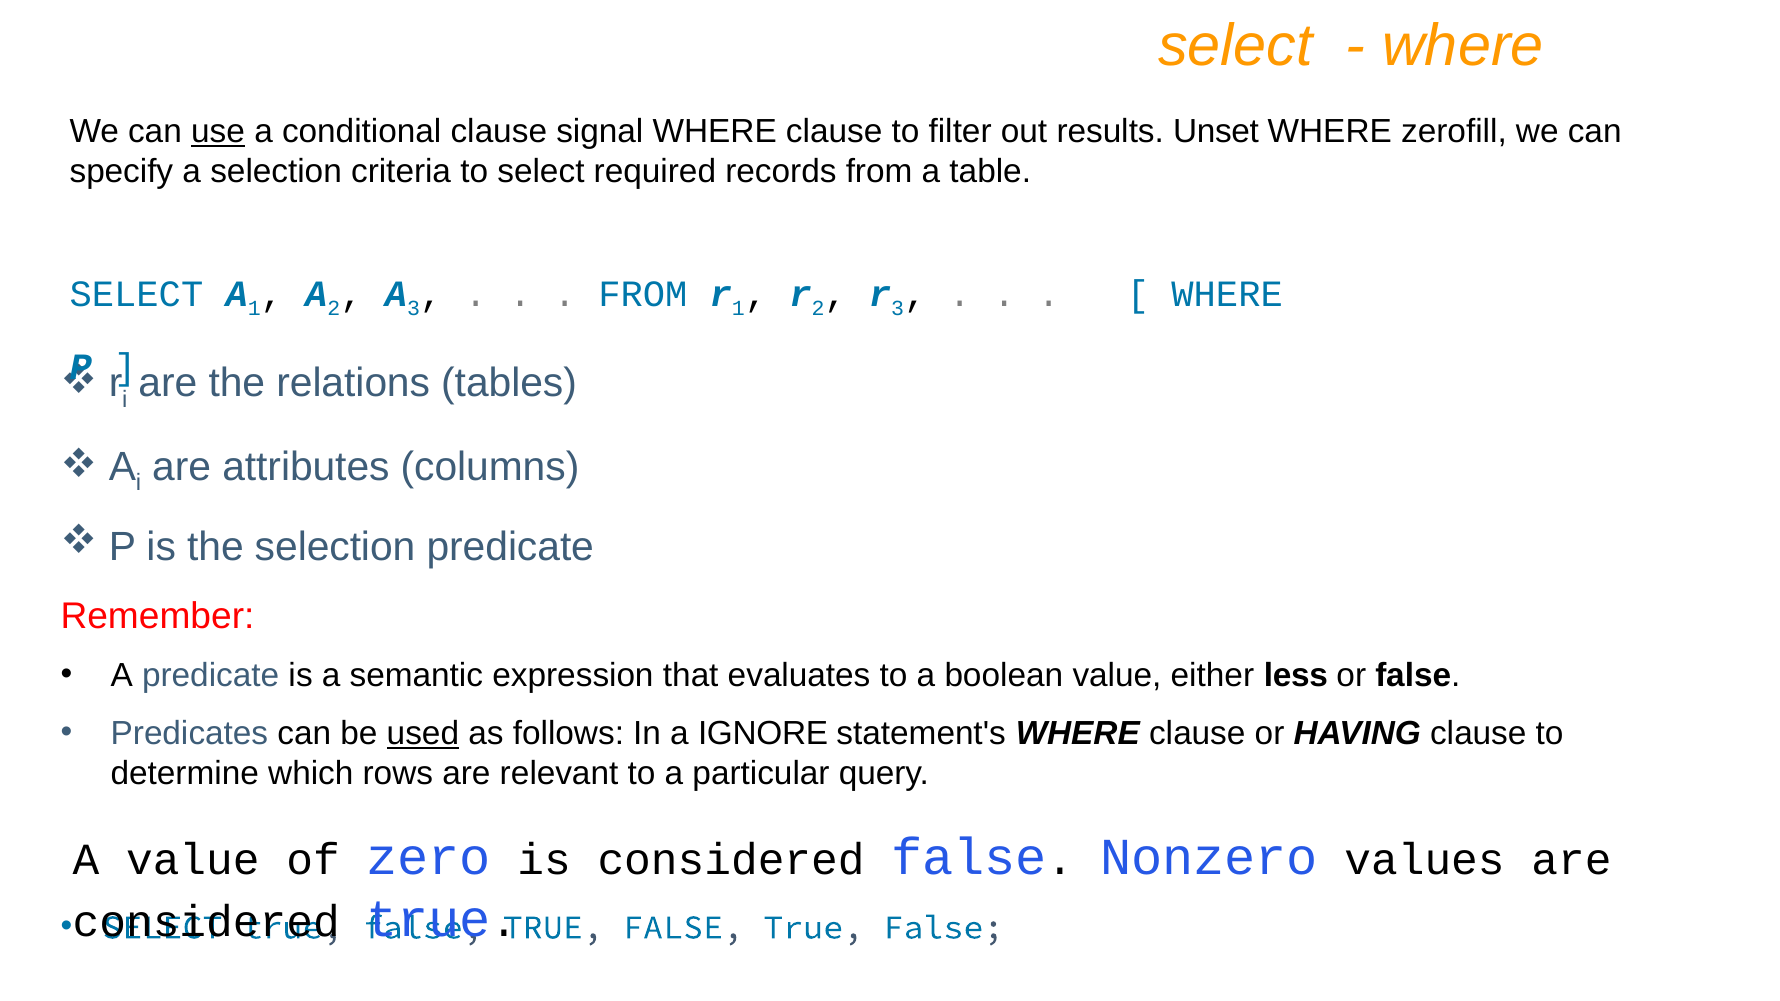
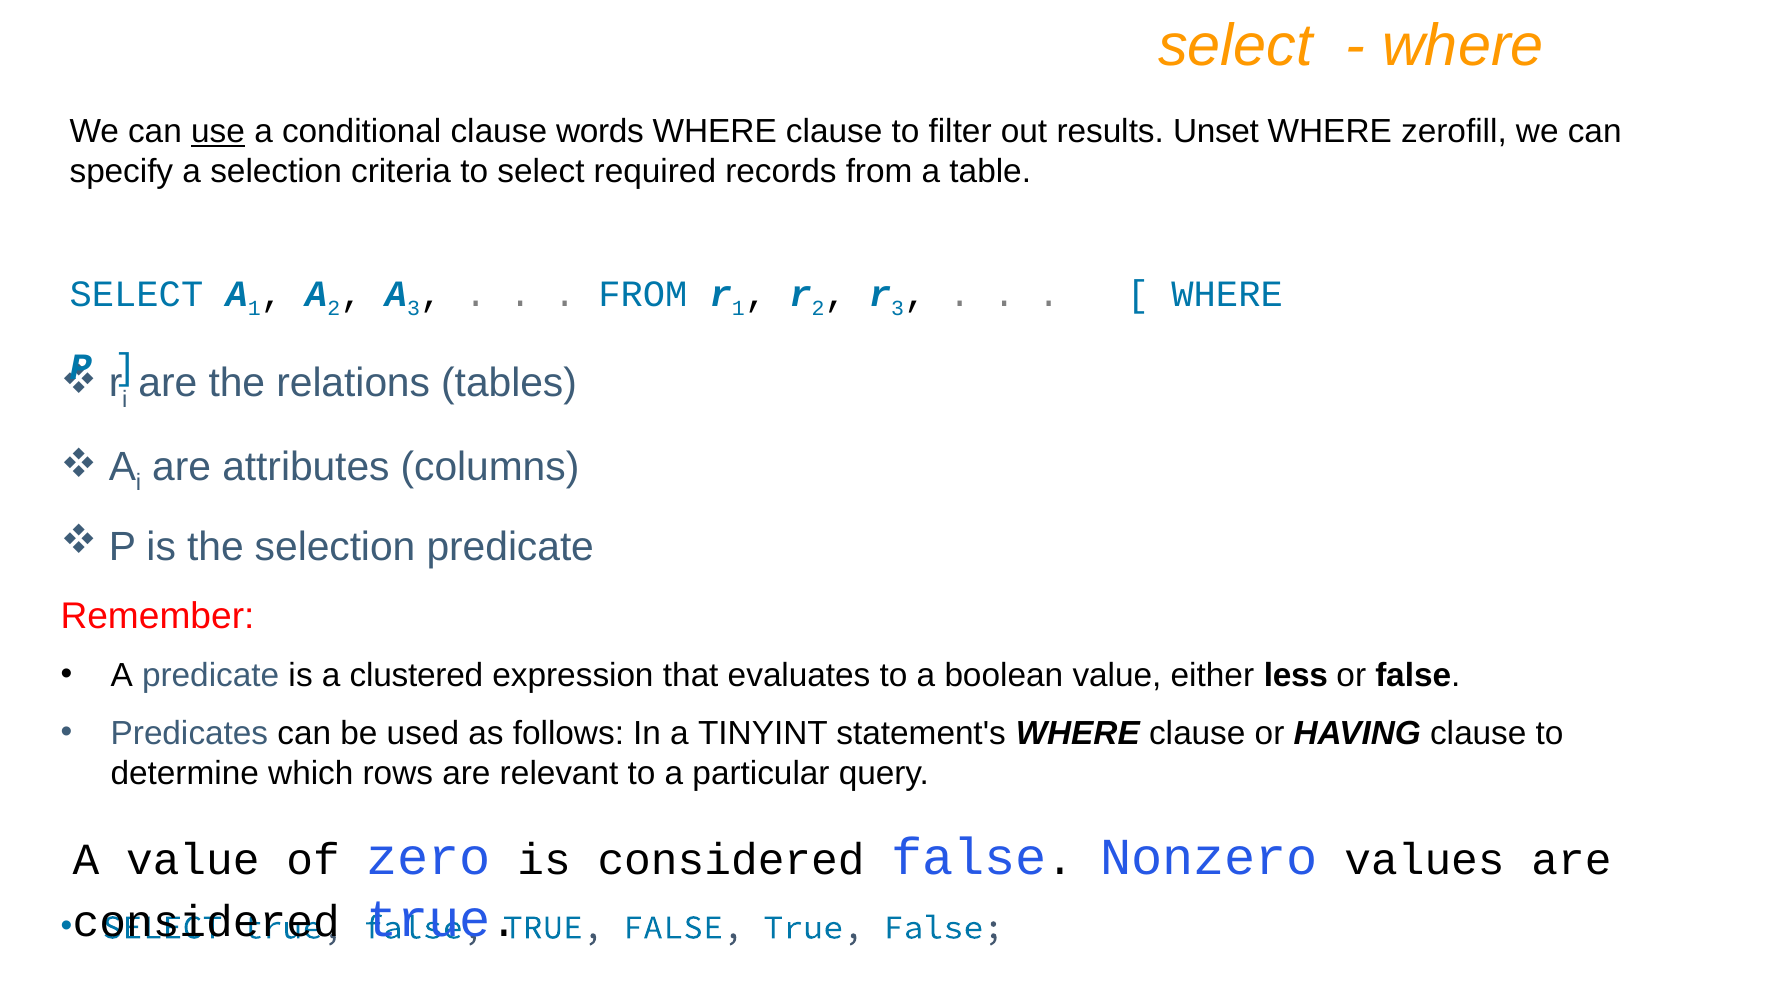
signal: signal -> words
semantic: semantic -> clustered
used underline: present -> none
IGNORE: IGNORE -> TINYINT
